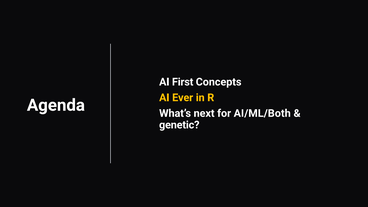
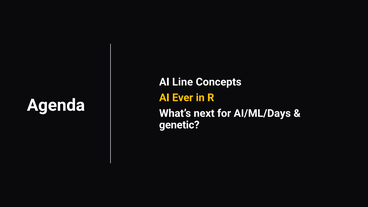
First: First -> Line
AI/ML/Both: AI/ML/Both -> AI/ML/Days
